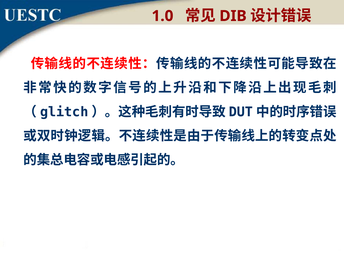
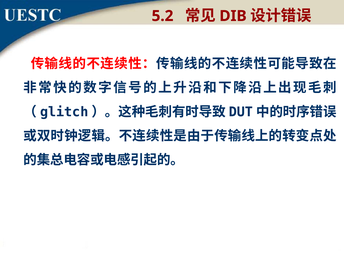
1.0: 1.0 -> 5.2
